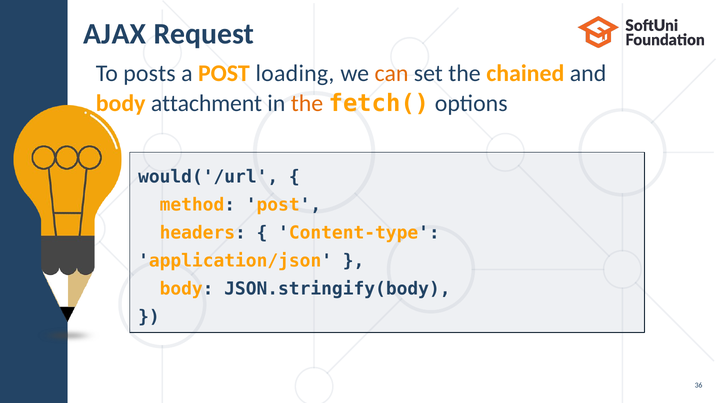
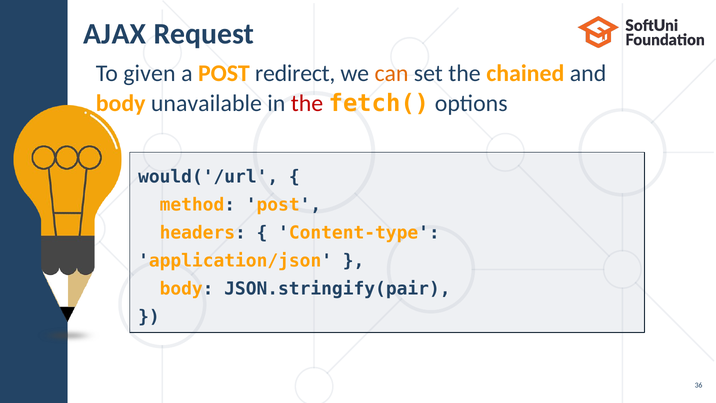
posts: posts -> given
loading: loading -> redirect
attachment: attachment -> unavailable
the at (307, 103) colour: orange -> red
JSON.stringify(body: JSON.stringify(body -> JSON.stringify(pair
